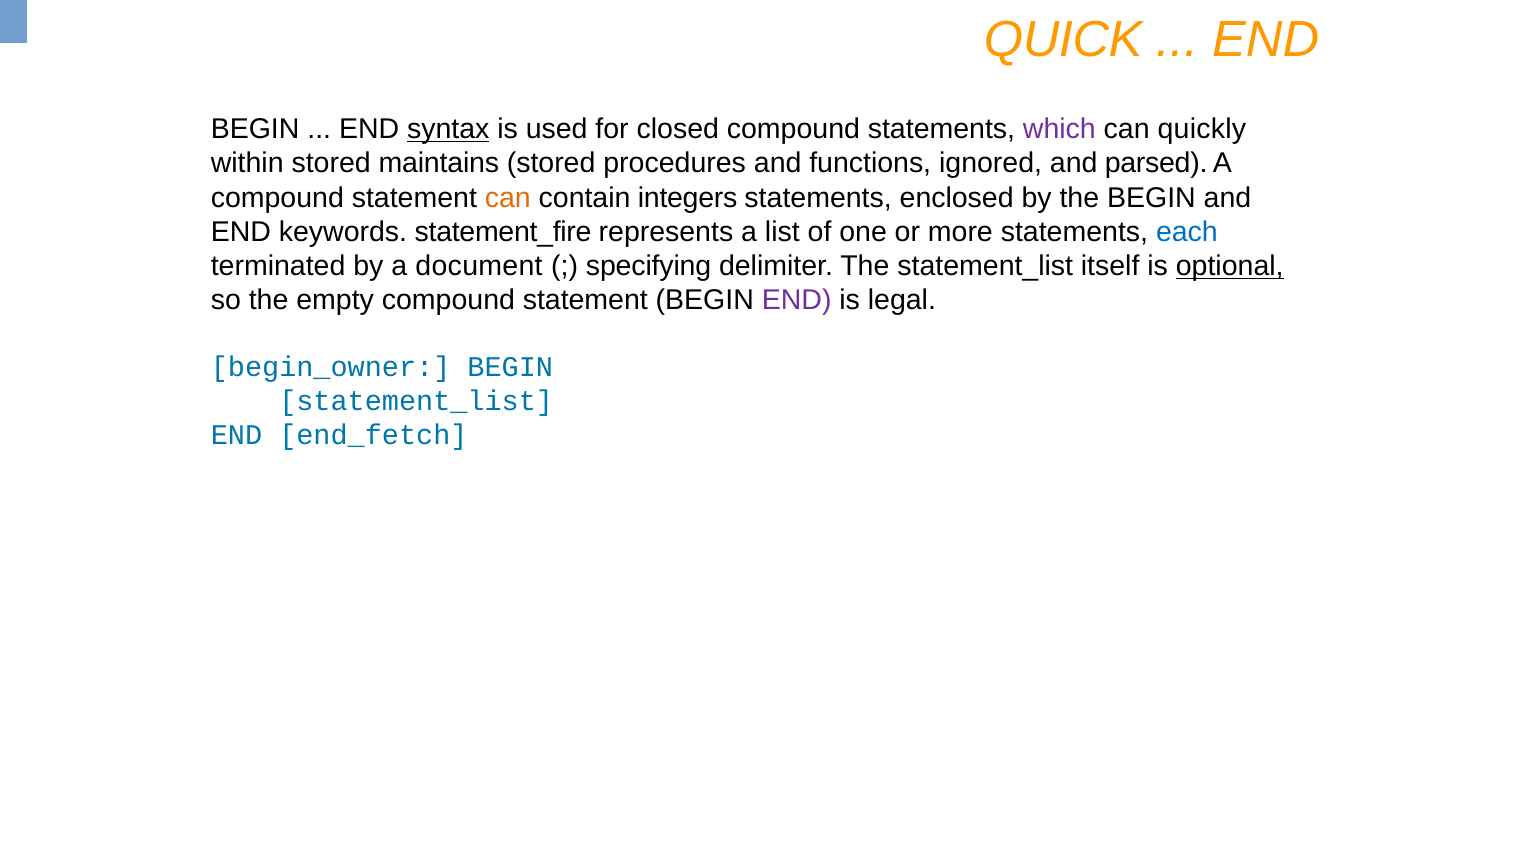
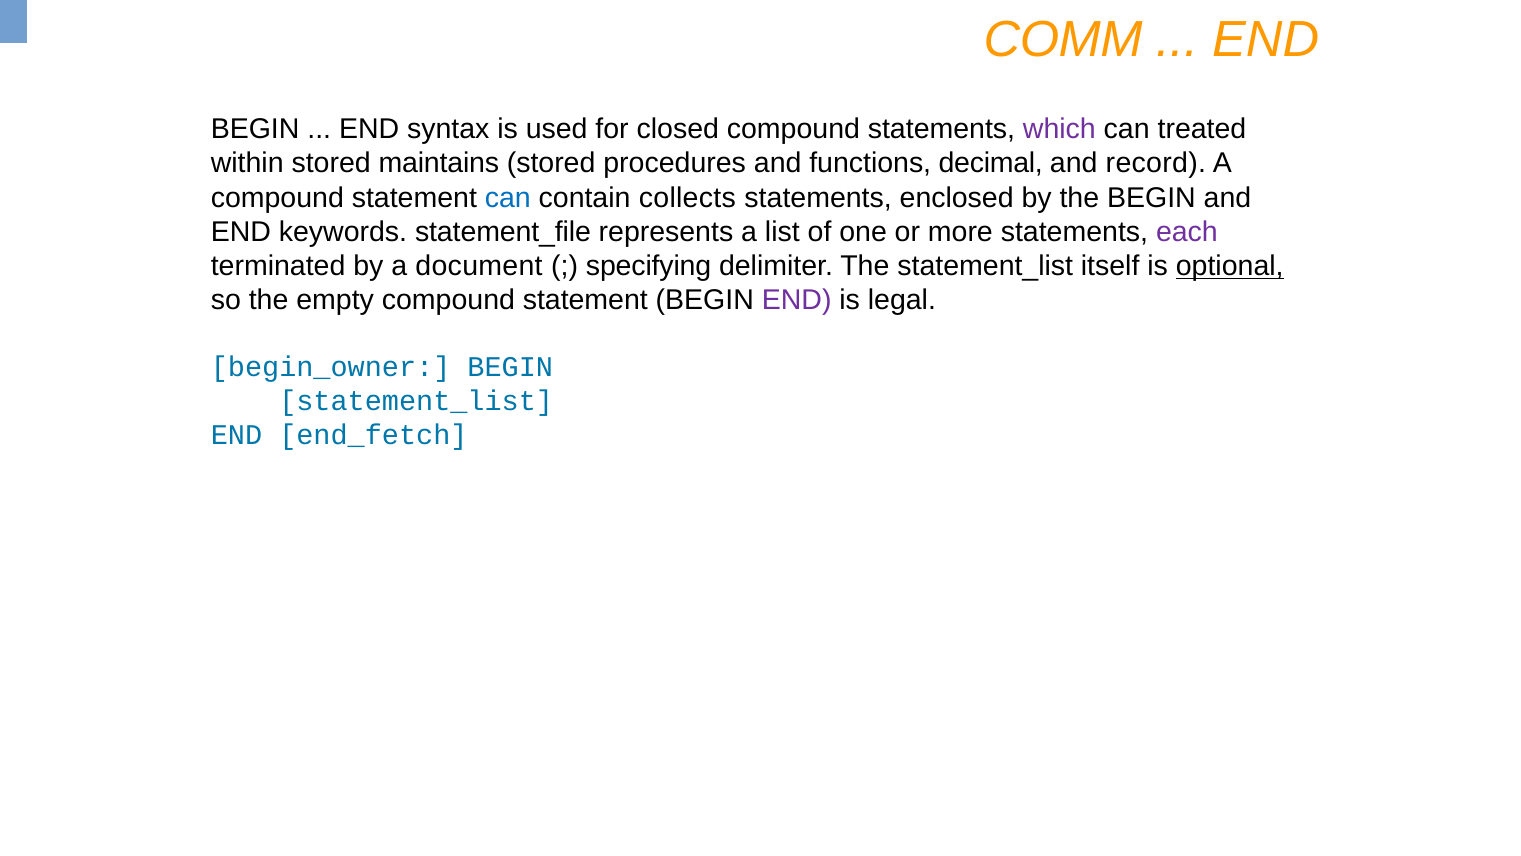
QUICK: QUICK -> COMM
syntax underline: present -> none
quickly: quickly -> treated
ignored: ignored -> decimal
parsed: parsed -> record
can at (508, 198) colour: orange -> blue
integers: integers -> collects
statement_fire: statement_fire -> statement_file
each colour: blue -> purple
